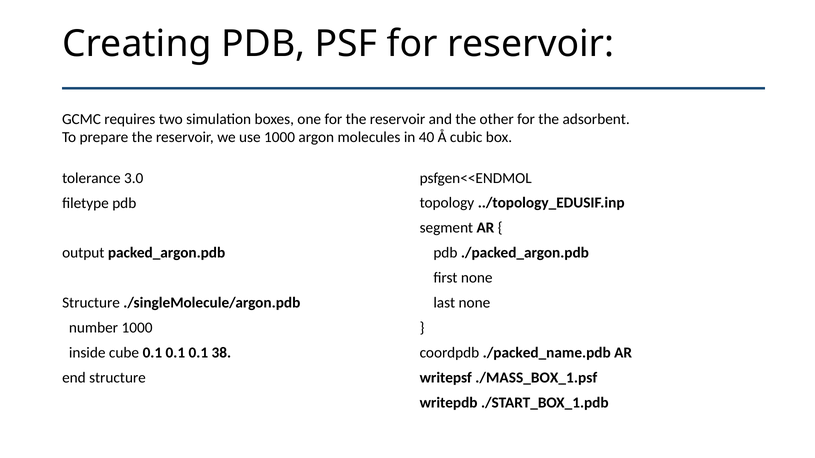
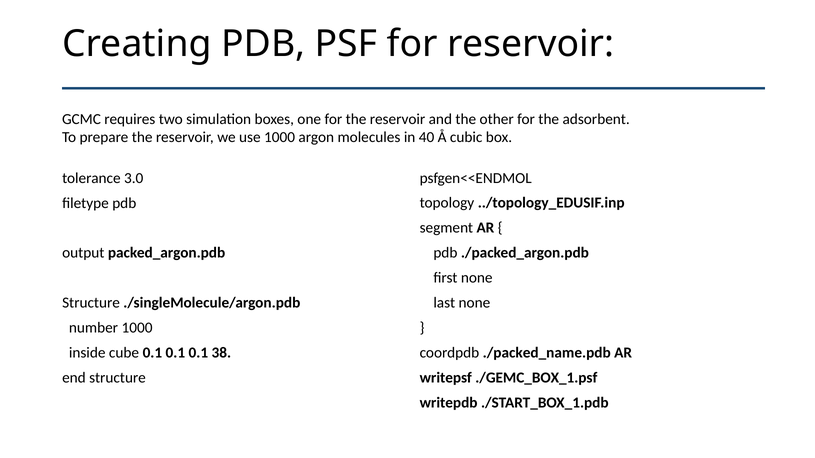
./MASS_BOX_1.psf: ./MASS_BOX_1.psf -> ./GEMC_BOX_1.psf
